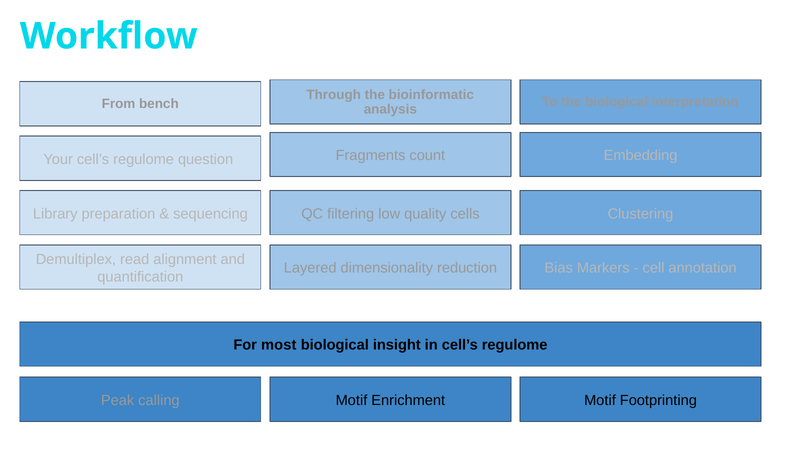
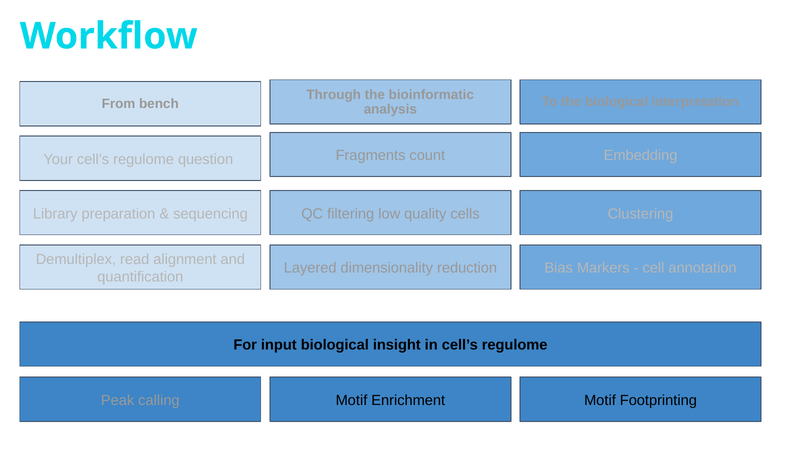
most: most -> input
